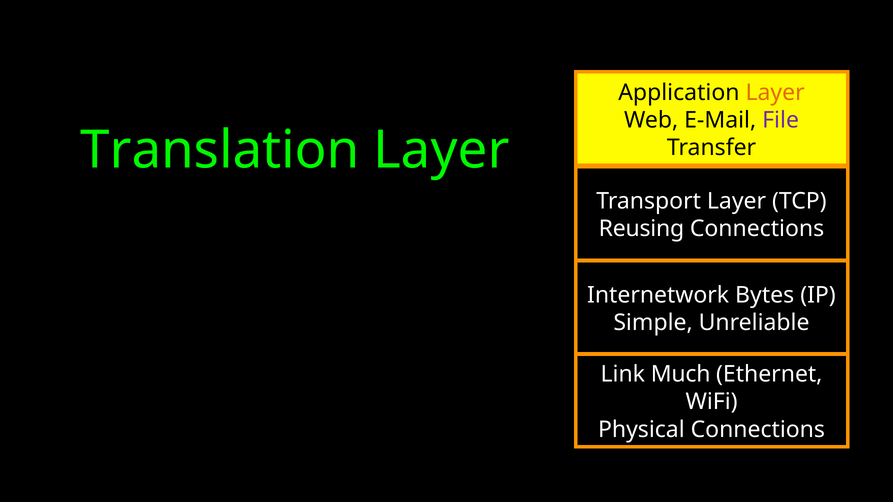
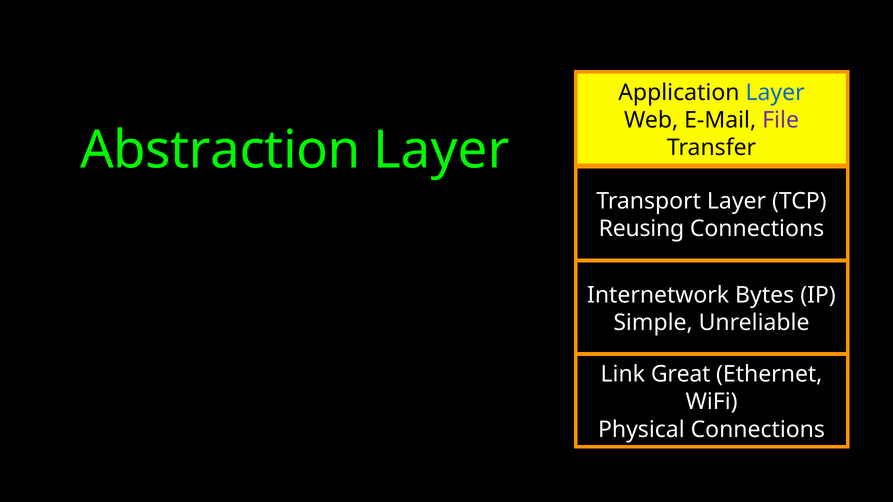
Layer at (775, 93) colour: orange -> blue
Translation: Translation -> Abstraction
Much: Much -> Great
